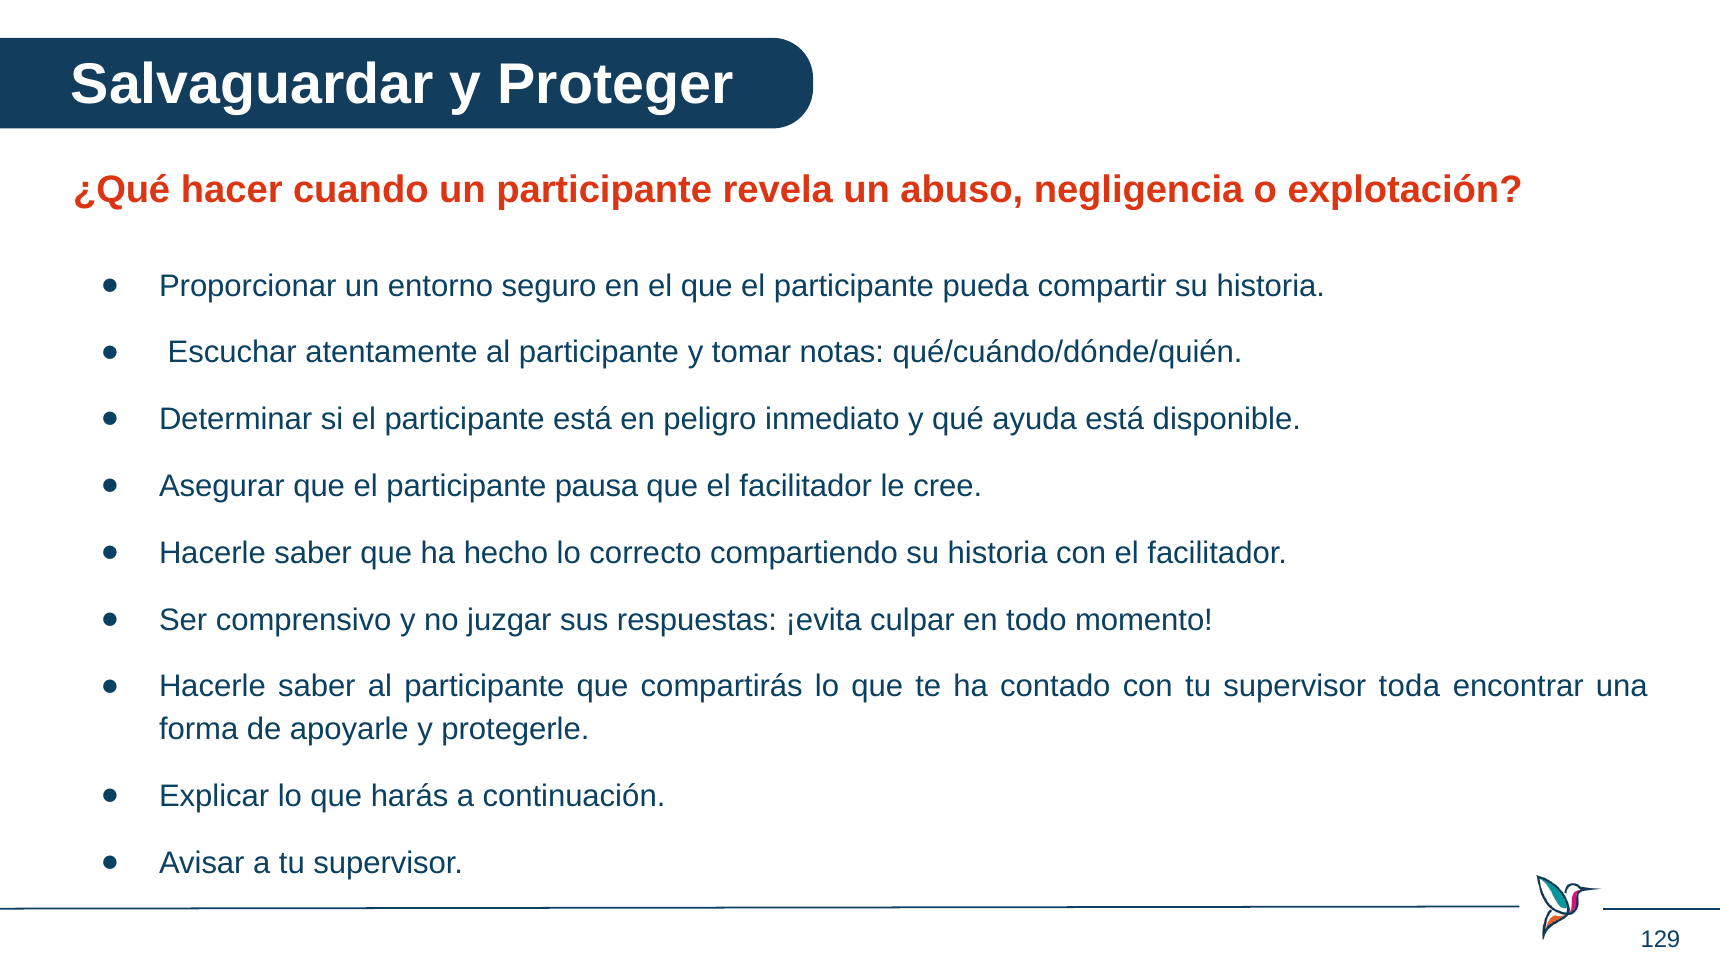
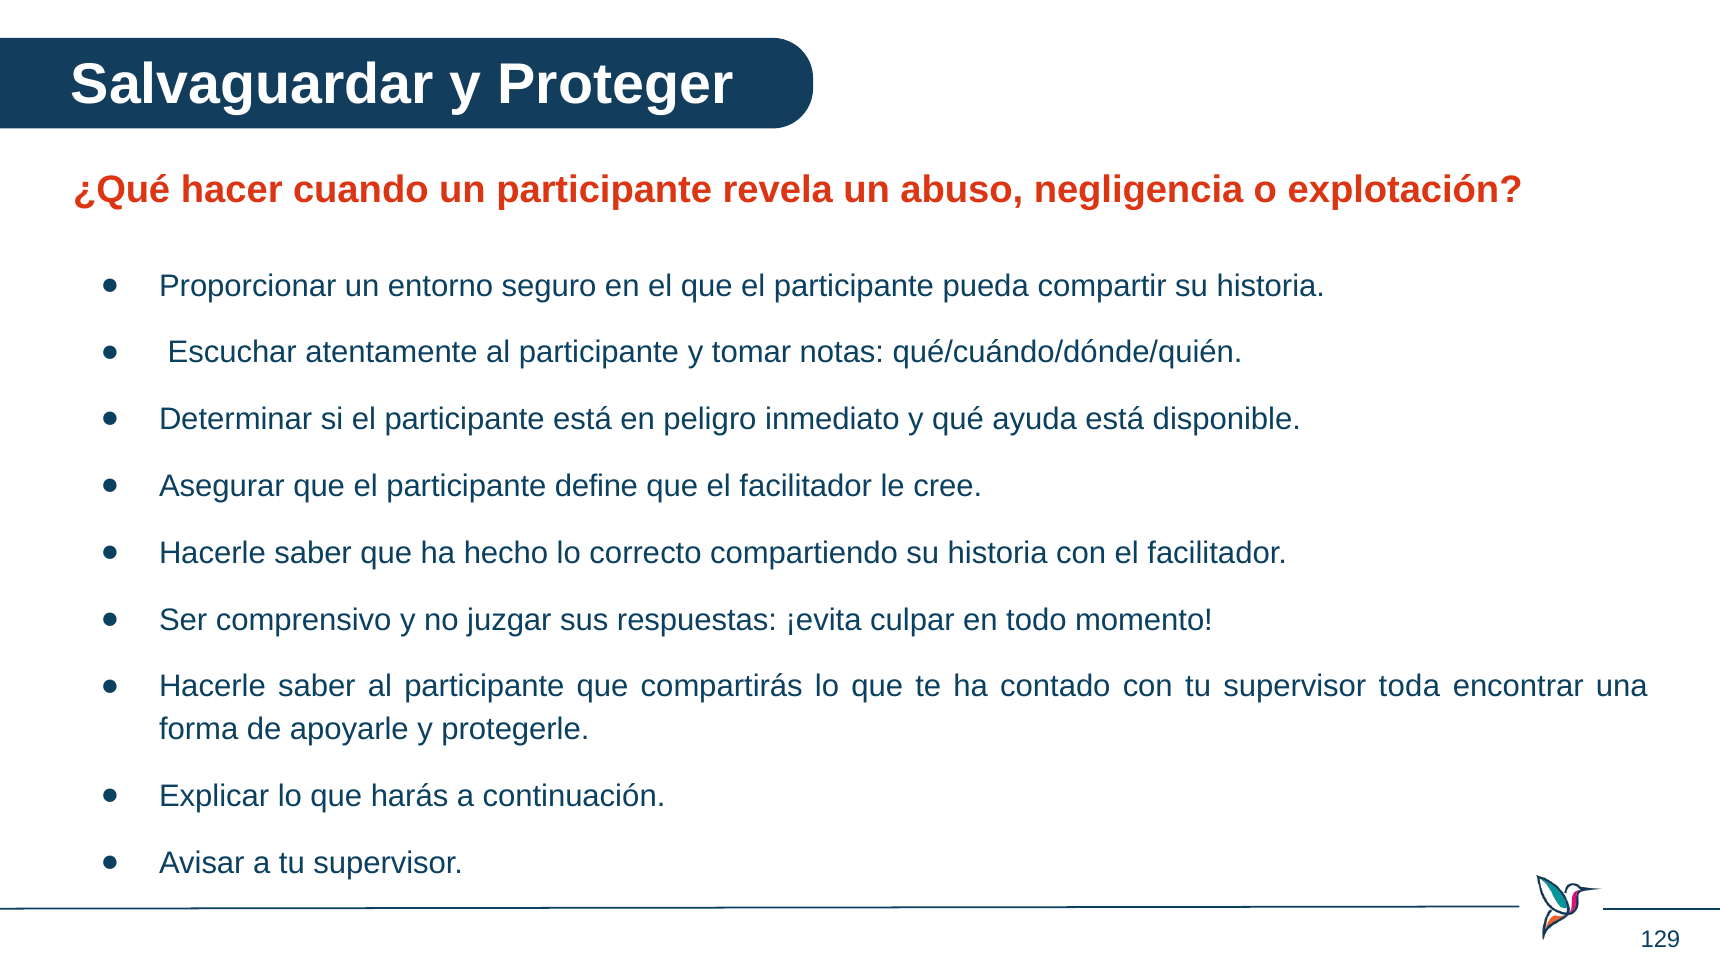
pausa: pausa -> define
